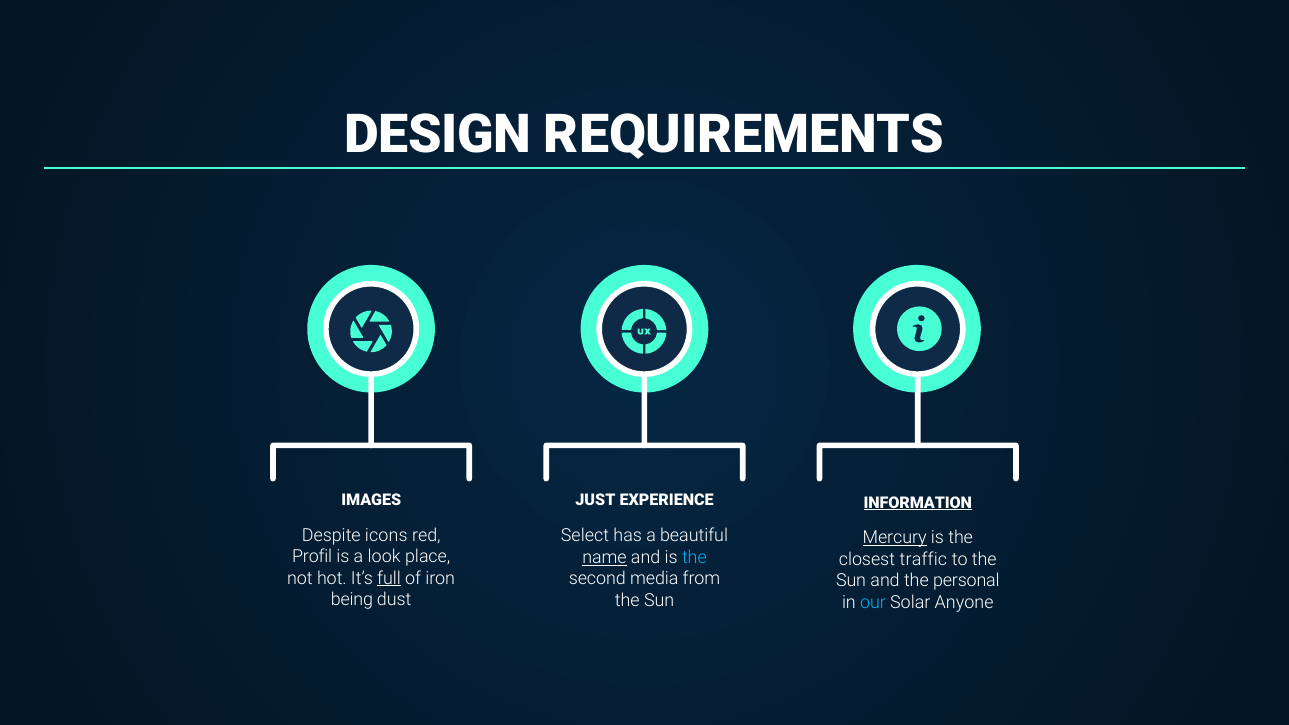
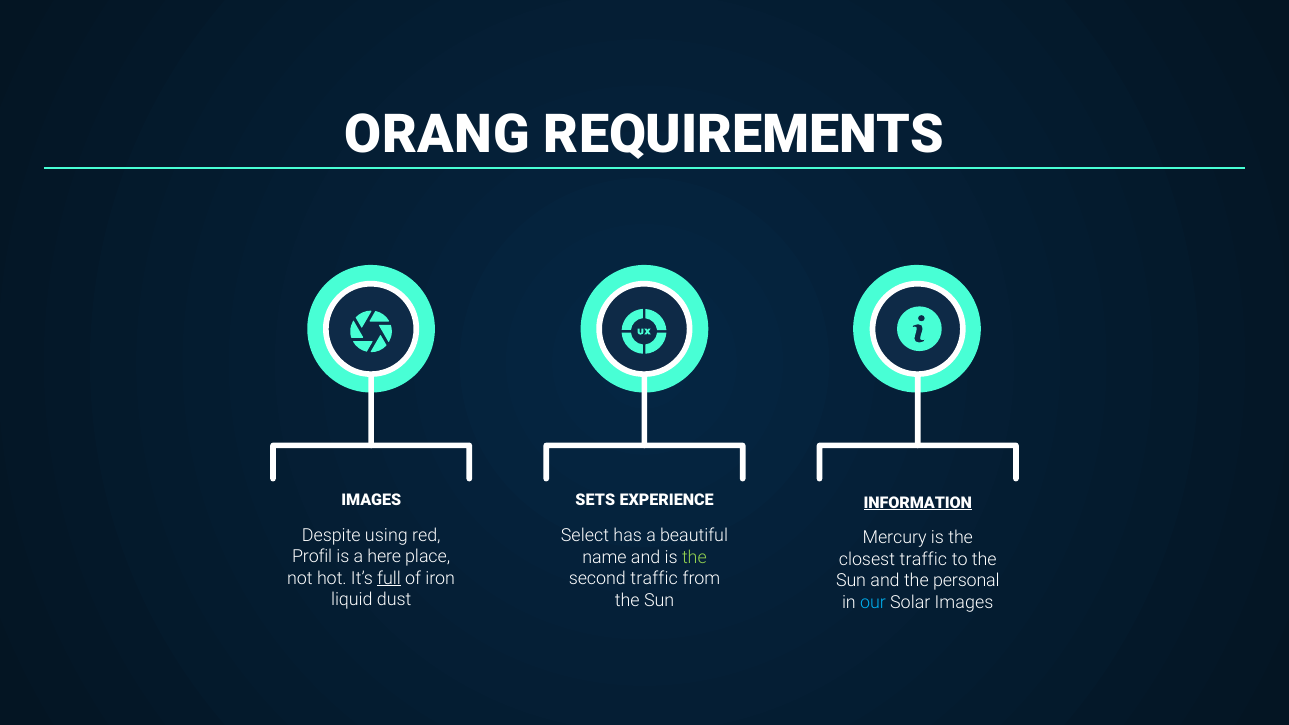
DESIGN: DESIGN -> ORANG
JUST: JUST -> SETS
icons: icons -> using
Mercury underline: present -> none
look: look -> here
name underline: present -> none
the at (694, 557) colour: light blue -> light green
second media: media -> traffic
being: being -> liquid
Solar Anyone: Anyone -> Images
